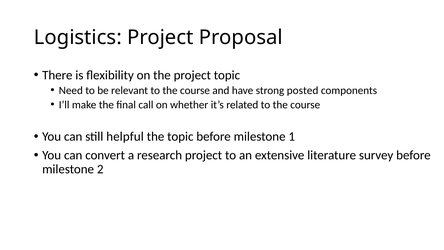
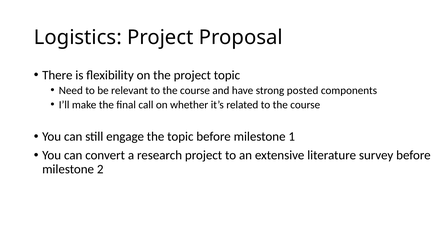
helpful: helpful -> engage
